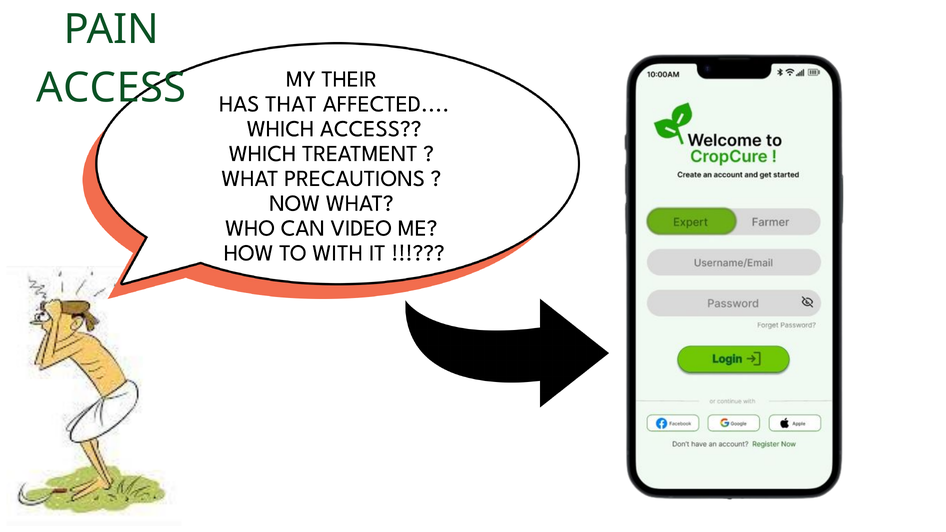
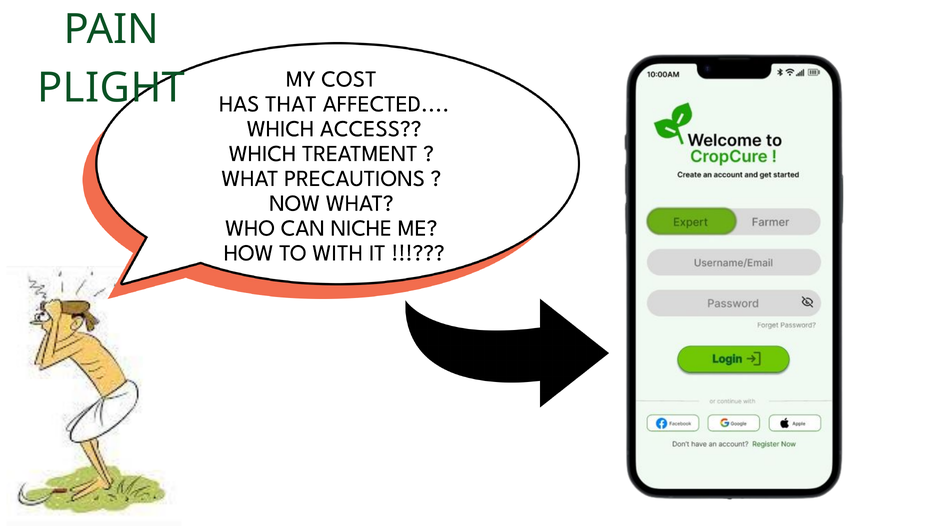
ACCESS at (111, 88): ACCESS -> PLIGHT
THEIR: THEIR -> COST
VIDEO: VIDEO -> NICHE
